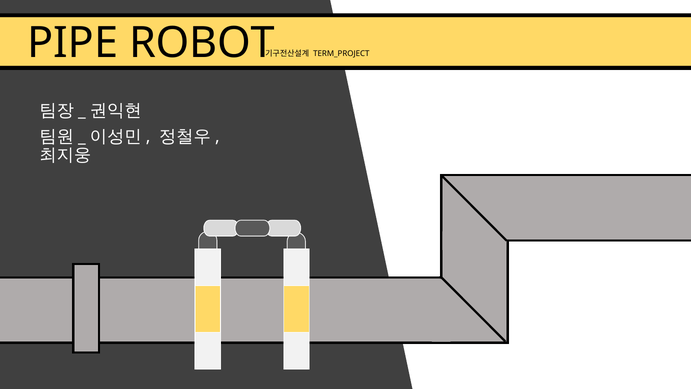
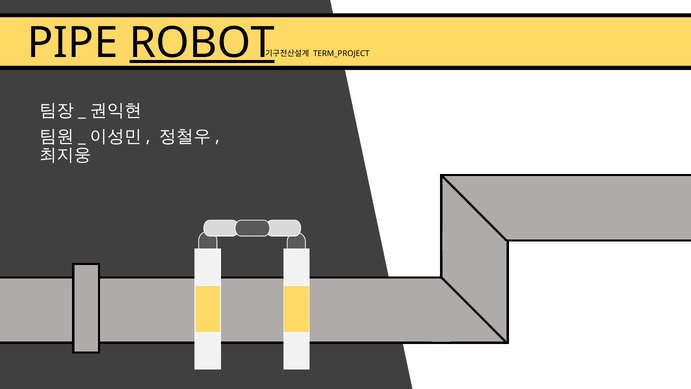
ROBOT underline: none -> present
